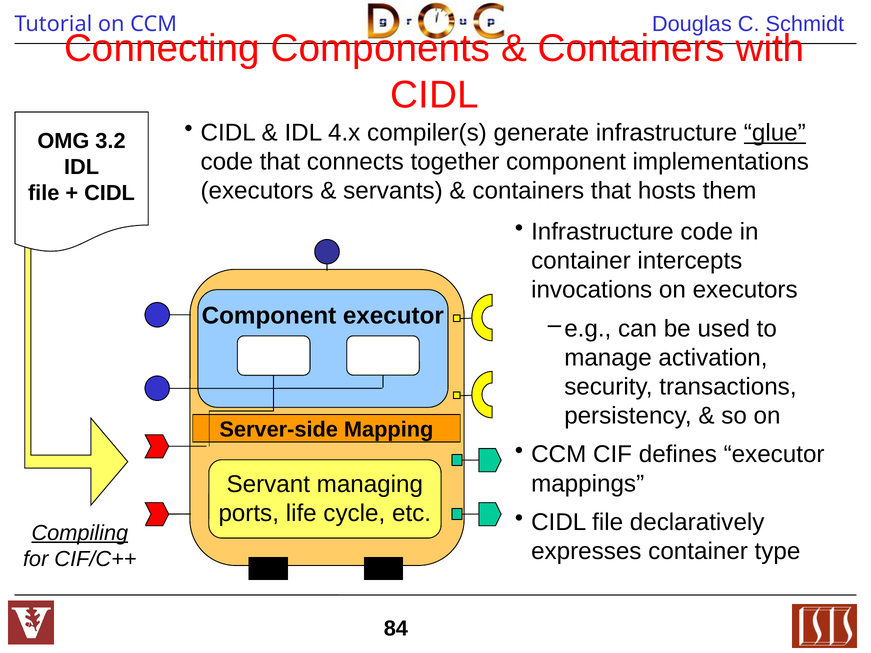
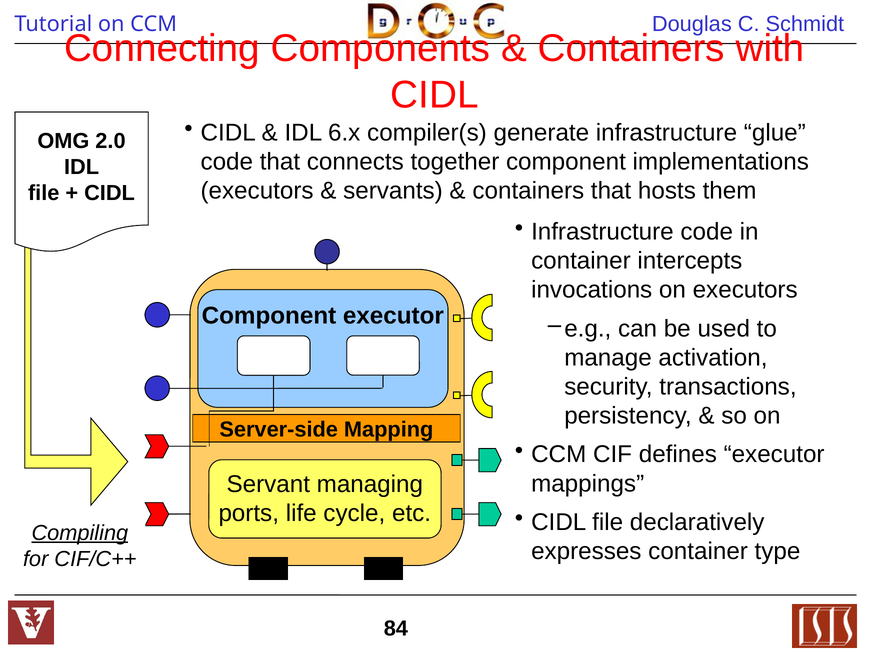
4.x: 4.x -> 6.x
glue underline: present -> none
3.2: 3.2 -> 2.0
